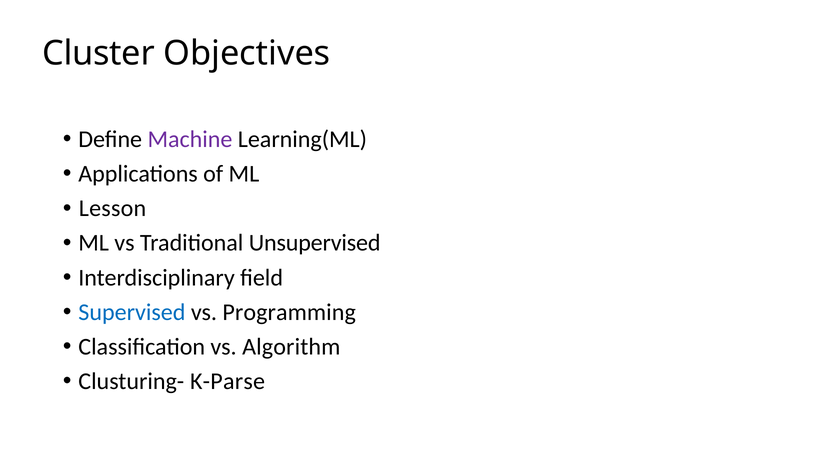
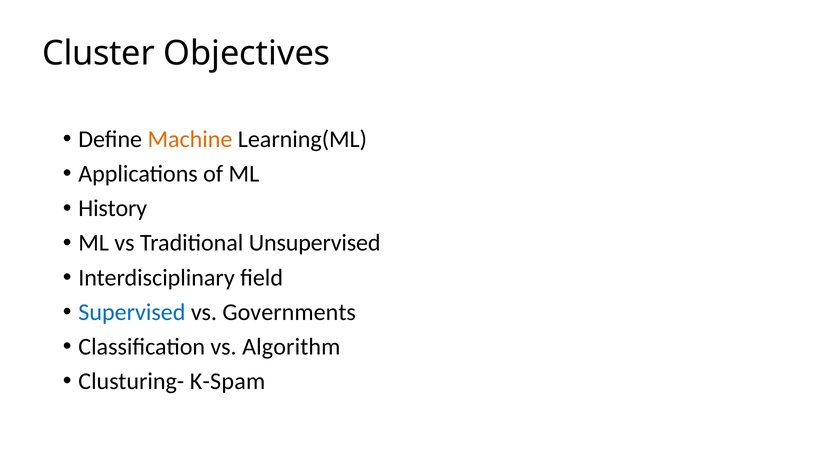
Machine colour: purple -> orange
Lesson: Lesson -> History
Programming: Programming -> Governments
K-Parse: K-Parse -> K-Spam
